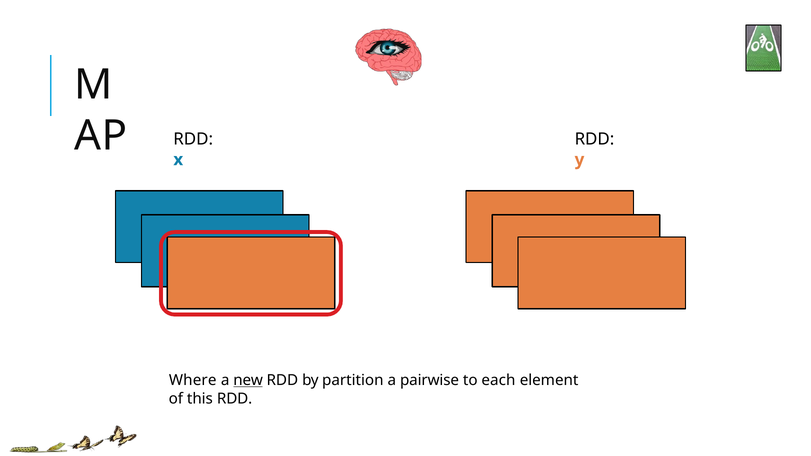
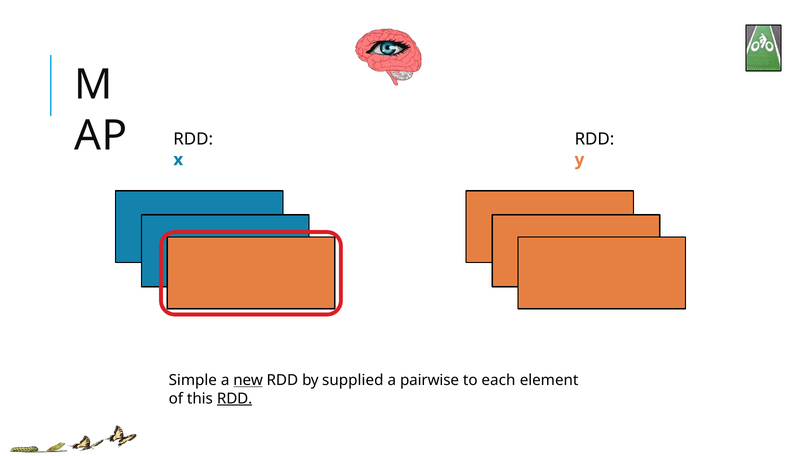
Where: Where -> Simple
partition: partition -> supplied
RDD at (235, 399) underline: none -> present
